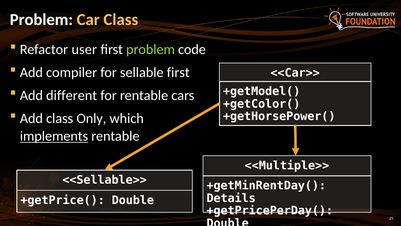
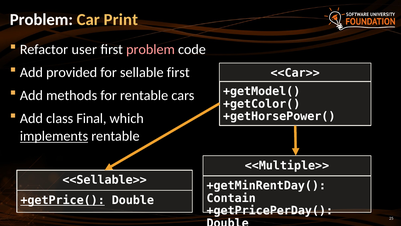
Car Class: Class -> Print
problem at (150, 49) colour: light green -> pink
compiler: compiler -> provided
different: different -> methods
Only: Only -> Final
Details: Details -> Contain
+getPrice( underline: none -> present
